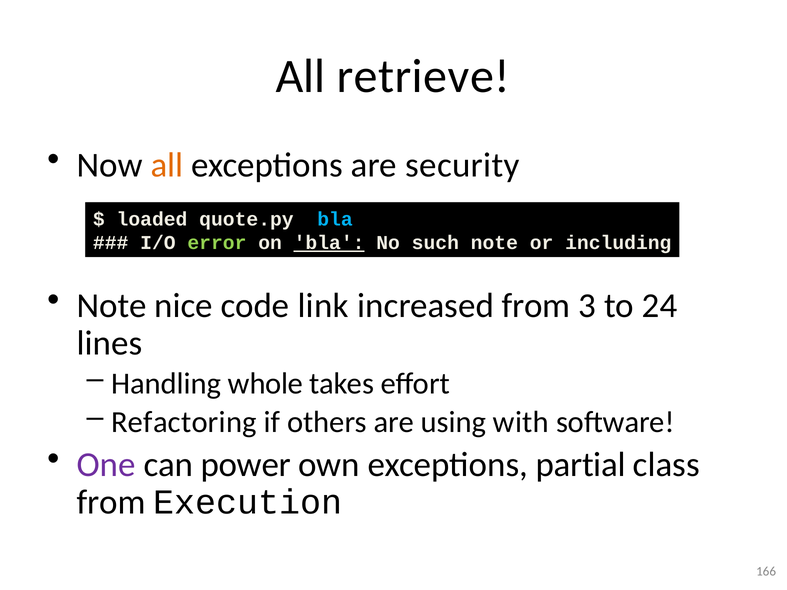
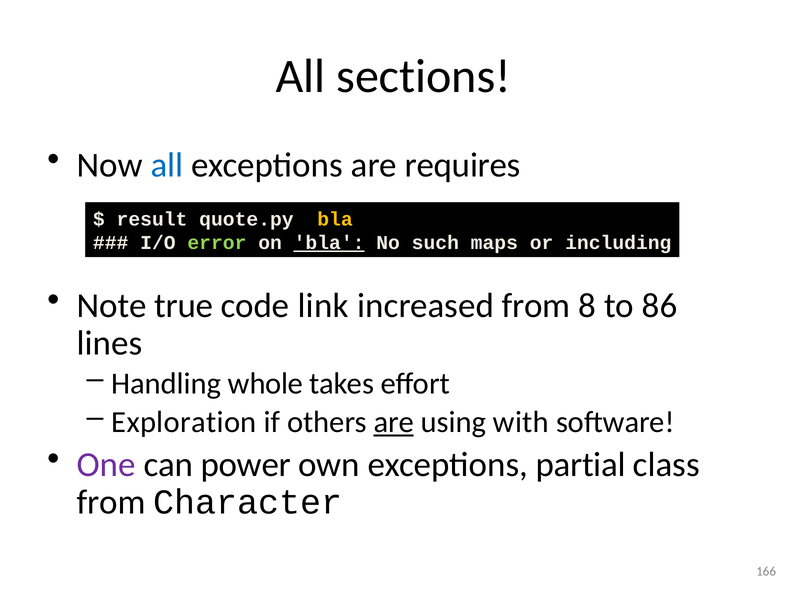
retrieve: retrieve -> sections
all at (167, 165) colour: orange -> blue
security: security -> requires
loaded: loaded -> result
bla at (335, 219) colour: light blue -> yellow
such note: note -> maps
nice: nice -> true
3: 3 -> 8
24: 24 -> 86
Refactoring: Refactoring -> Exploration
are at (394, 422) underline: none -> present
Execution: Execution -> Character
